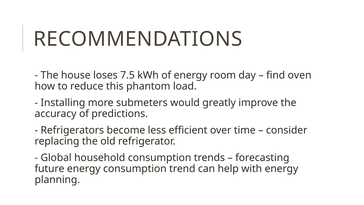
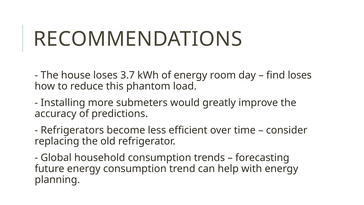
7.5: 7.5 -> 3.7
find oven: oven -> loses
